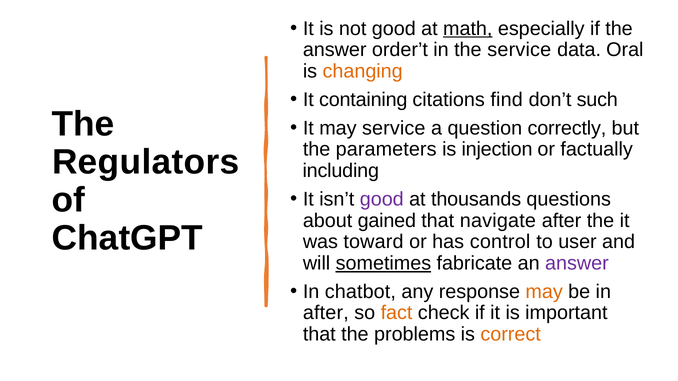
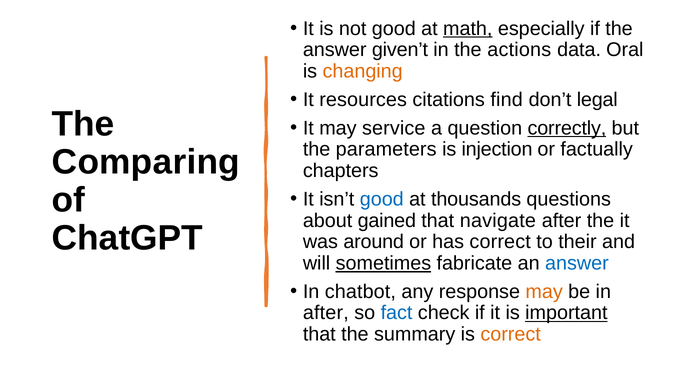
order’t: order’t -> given’t
the service: service -> actions
containing: containing -> resources
such: such -> legal
correctly underline: none -> present
Regulators: Regulators -> Comparing
including: including -> chapters
good at (382, 199) colour: purple -> blue
toward: toward -> around
has control: control -> correct
user: user -> their
answer at (577, 263) colour: purple -> blue
fact colour: orange -> blue
important underline: none -> present
problems: problems -> summary
